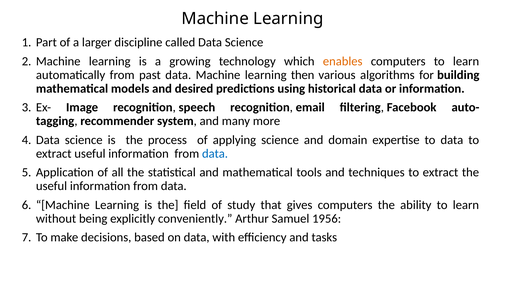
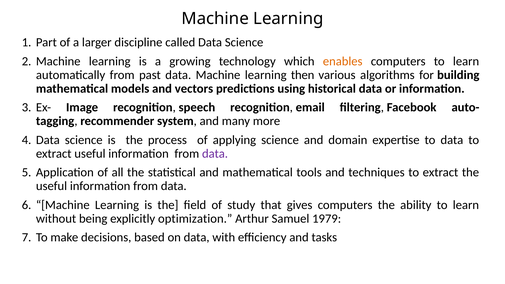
desired: desired -> vectors
data at (215, 154) colour: blue -> purple
conveniently: conveniently -> optimization
1956: 1956 -> 1979
